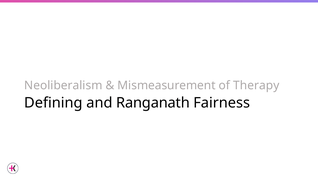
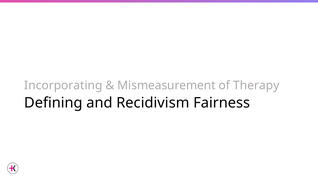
Neoliberalism: Neoliberalism -> Incorporating
Ranganath: Ranganath -> Recidivism
